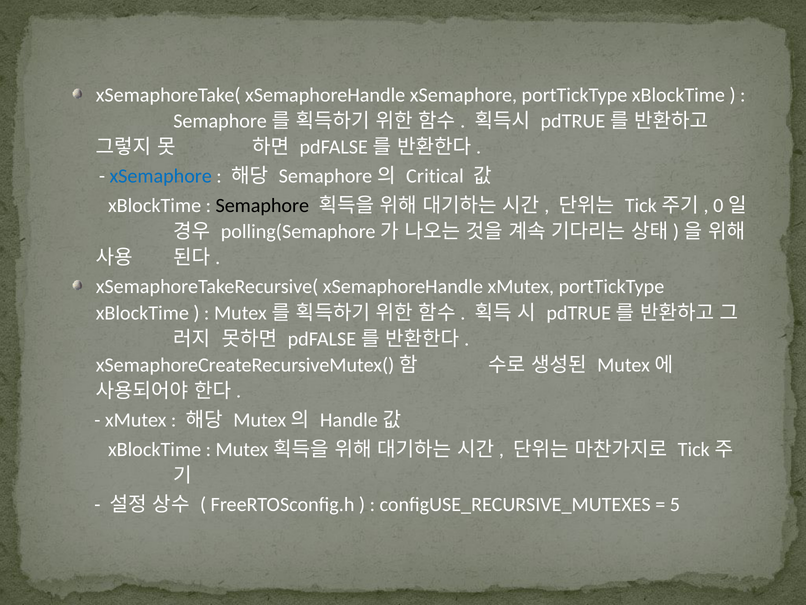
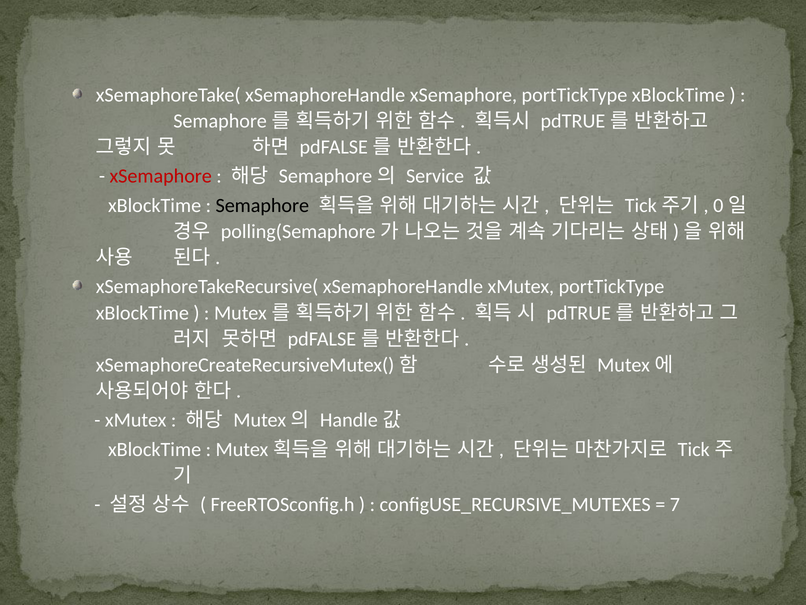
xSemaphore at (161, 176) colour: blue -> red
Critical: Critical -> Service
5: 5 -> 7
